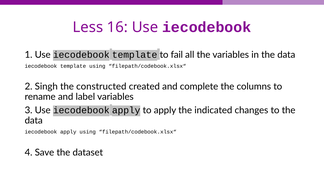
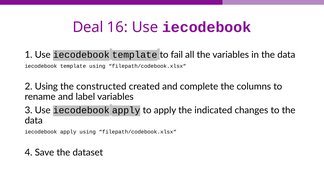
Less: Less -> Deal
2 Singh: Singh -> Using
